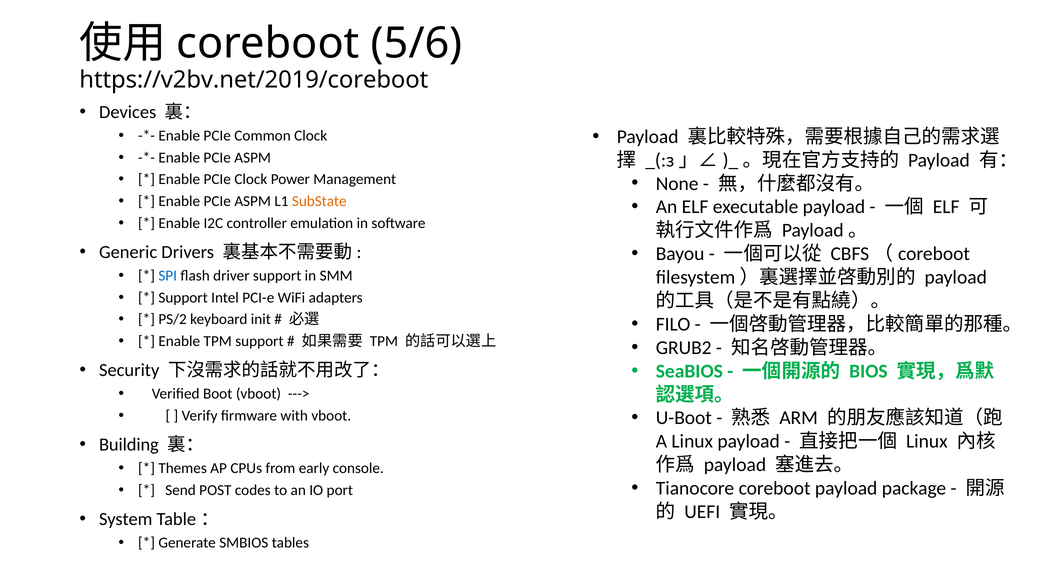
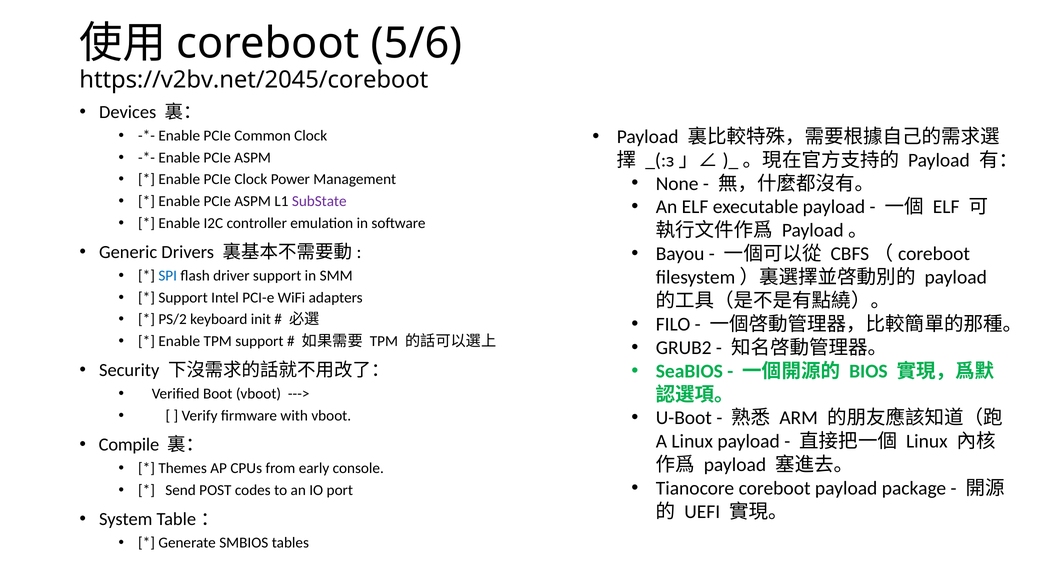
https://v2bv.net/2019/coreboot: https://v2bv.net/2019/coreboot -> https://v2bv.net/2045/coreboot
SubState colour: orange -> purple
Building: Building -> Compile
